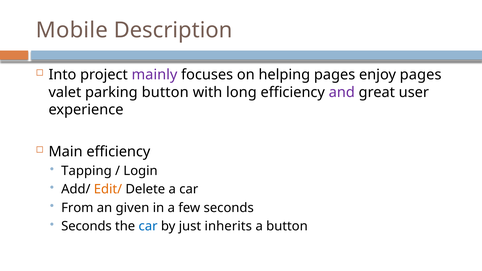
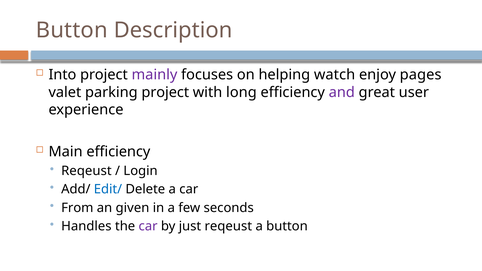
Mobile at (72, 30): Mobile -> Button
helping pages: pages -> watch
parking button: button -> project
Tapping at (86, 171): Tapping -> Reqeust
Edit/ colour: orange -> blue
Seconds at (86, 226): Seconds -> Handles
car at (148, 226) colour: blue -> purple
just inherits: inherits -> reqeust
